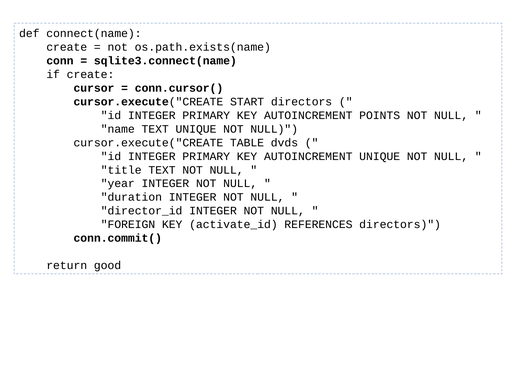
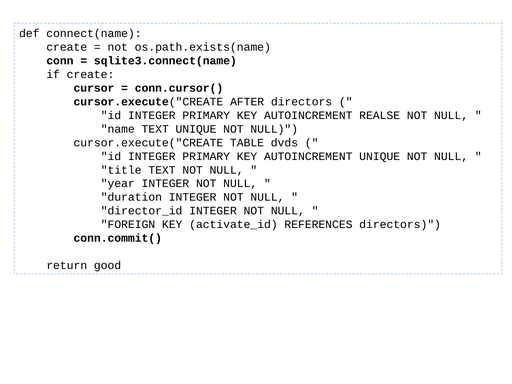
START: START -> AFTER
POINTS: POINTS -> REALSE
